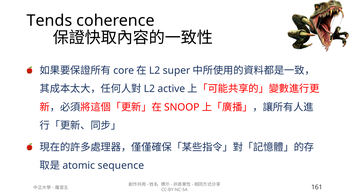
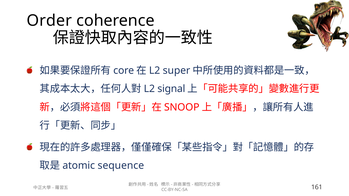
Tends: Tends -> Order
active: active -> signal
